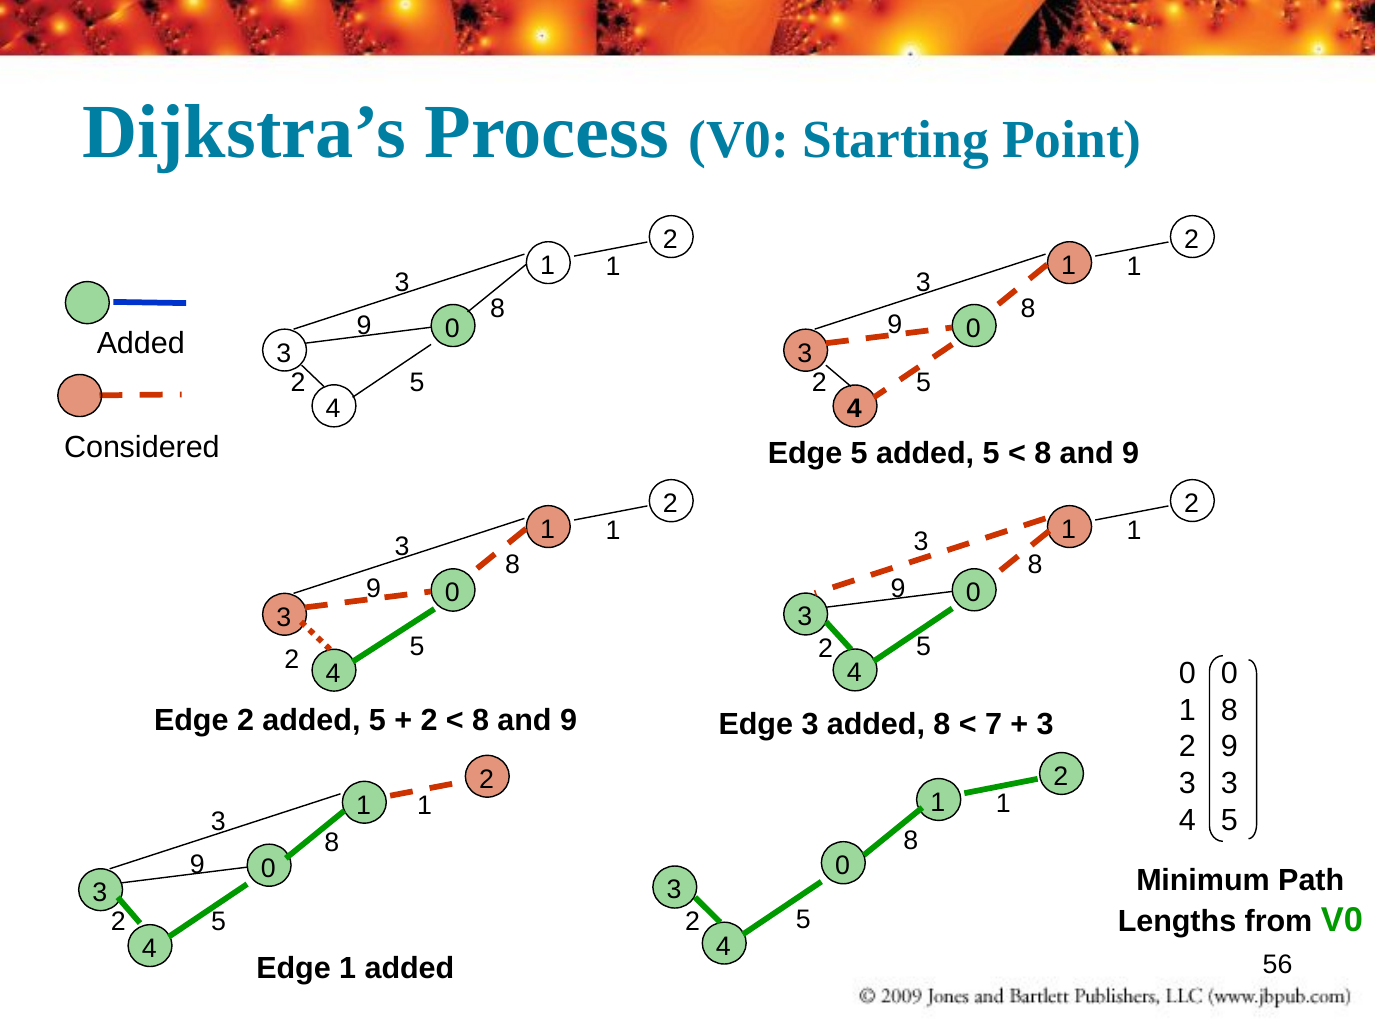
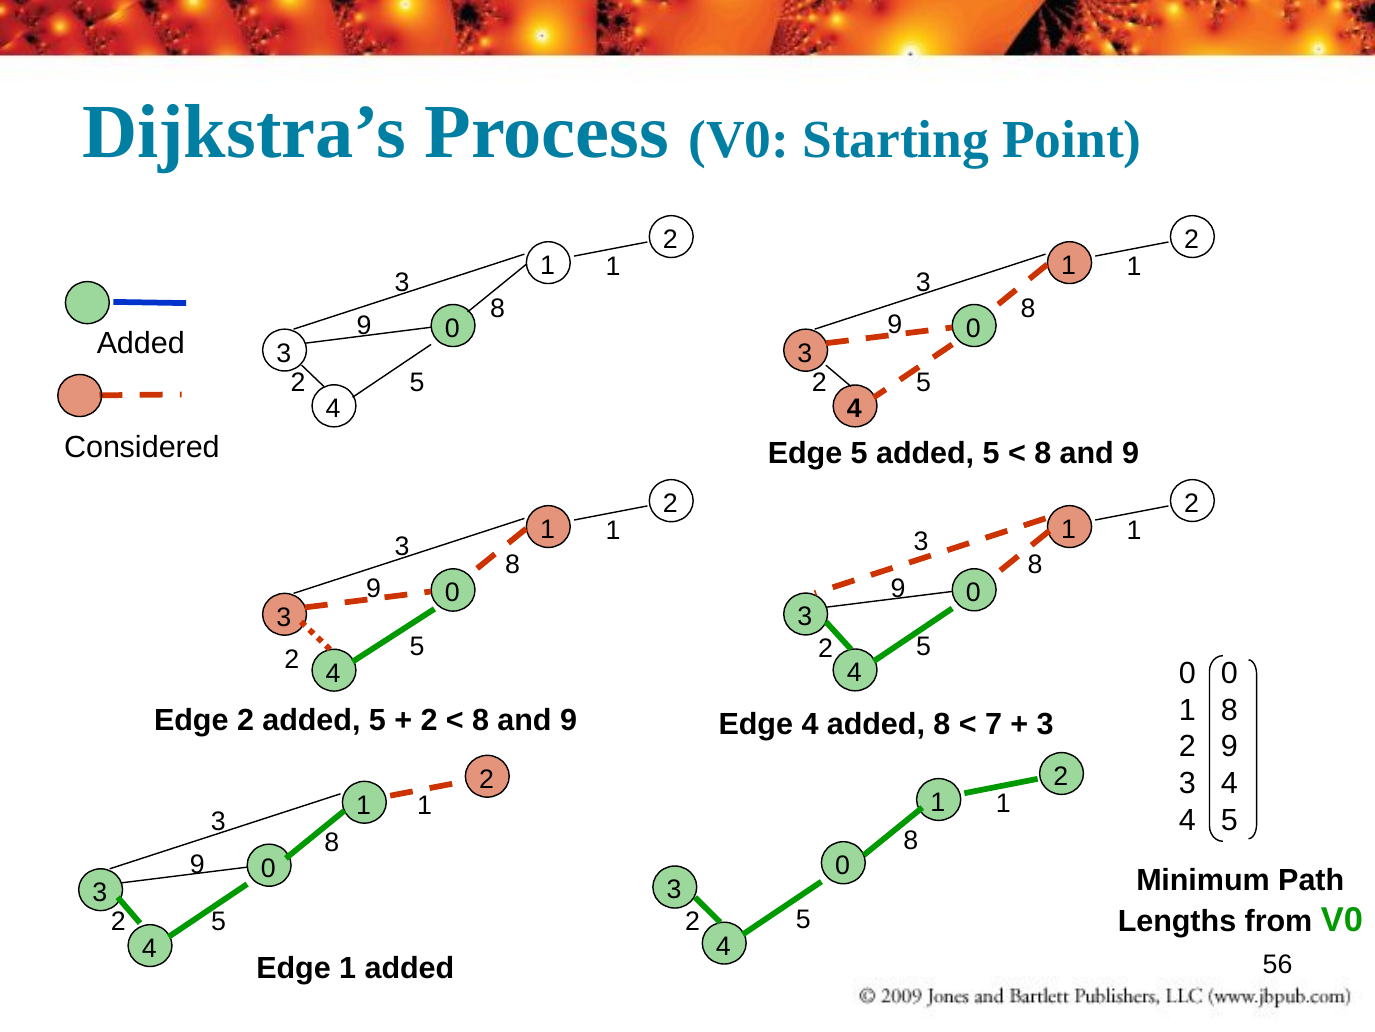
Edge 3: 3 -> 4
3 3: 3 -> 4
